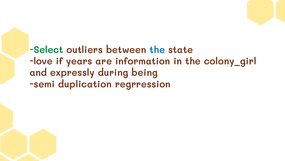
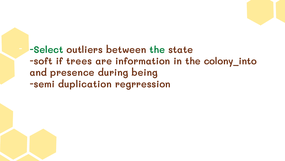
the at (157, 50) colour: blue -> green
love: love -> soft
years: years -> trees
colony_girl: colony_girl -> colony_into
expressly: expressly -> presence
